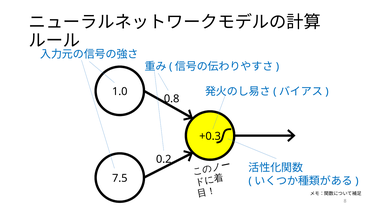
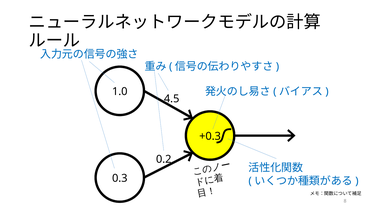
0.8: 0.8 -> 4.5
7.5: 7.5 -> 0.3
